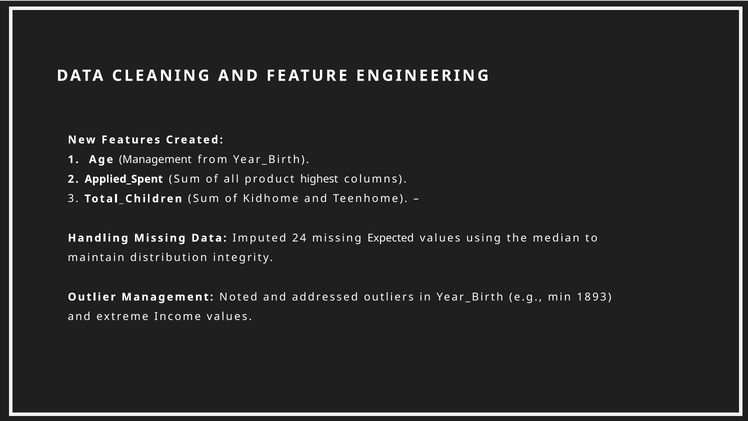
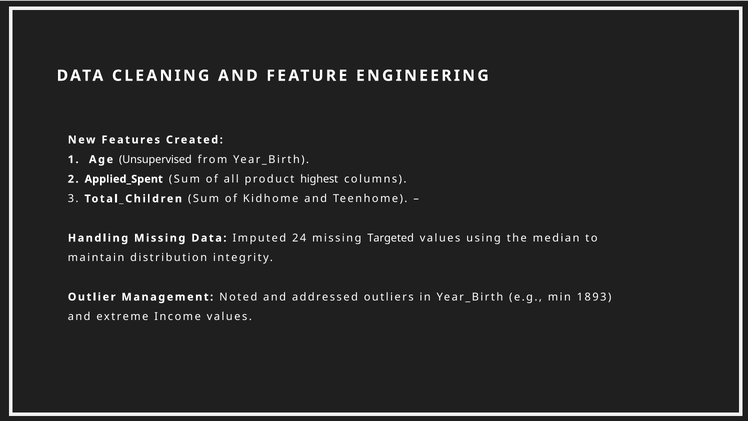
Age Management: Management -> Unsupervised
Expected: Expected -> Targeted
